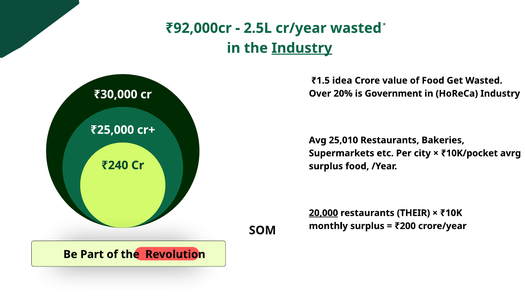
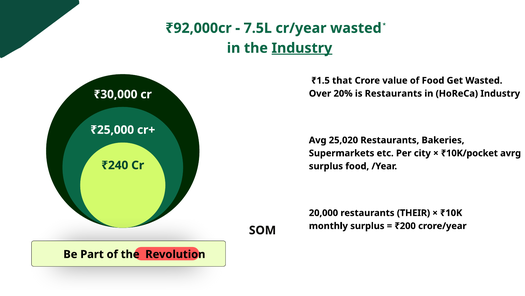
2.5L: 2.5L -> 7.5L
idea: idea -> that
is Government: Government -> Restaurants
25,010: 25,010 -> 25,020
20,000 underline: present -> none
